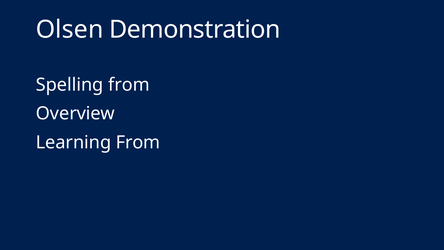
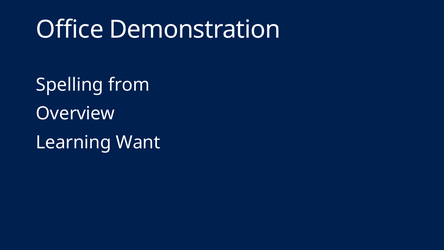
Olsen: Olsen -> Office
Learning From: From -> Want
